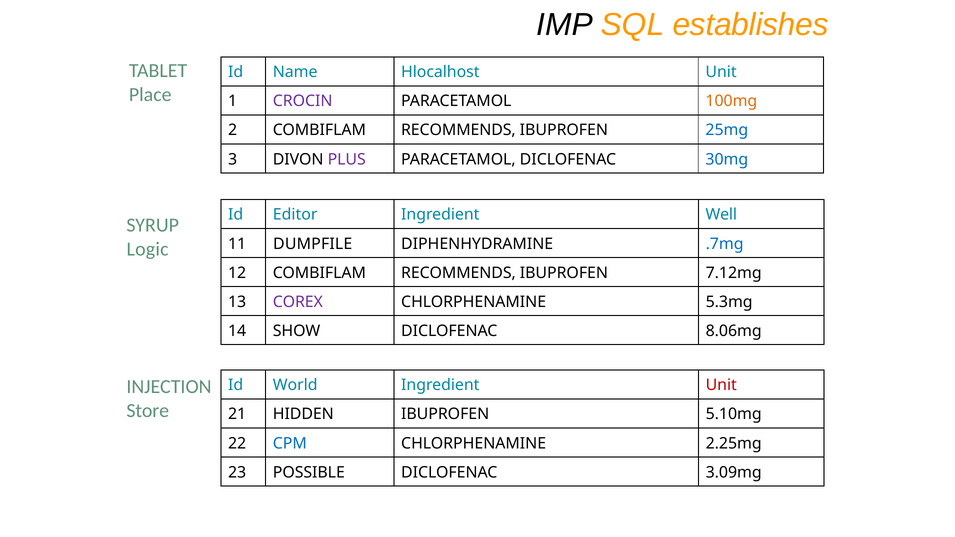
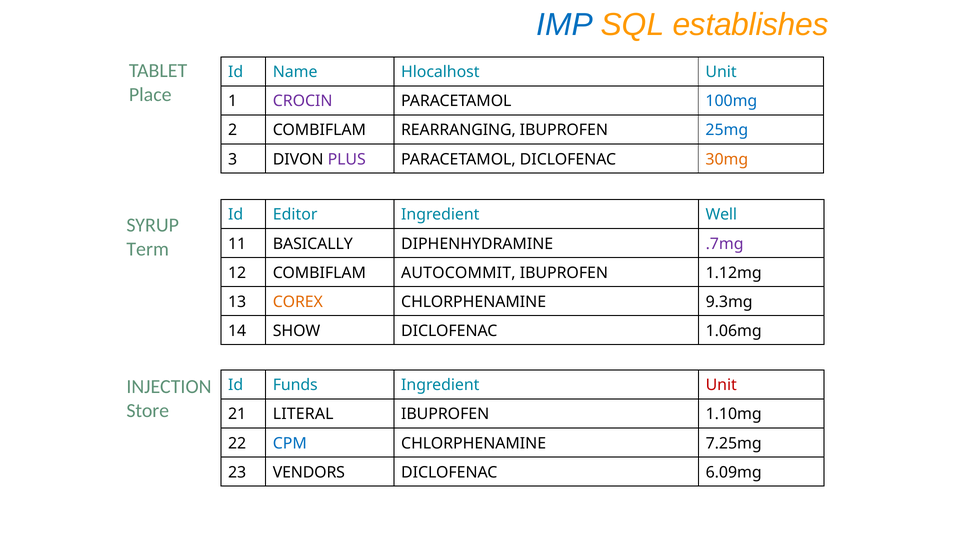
IMP colour: black -> blue
100mg colour: orange -> blue
2 COMBIFLAM RECOMMENDS: RECOMMENDS -> REARRANGING
30mg colour: blue -> orange
DUMPFILE: DUMPFILE -> BASICALLY
.7mg colour: blue -> purple
Logic: Logic -> Term
12 COMBIFLAM RECOMMENDS: RECOMMENDS -> AUTOCOMMIT
7.12mg: 7.12mg -> 1.12mg
COREX colour: purple -> orange
5.3mg: 5.3mg -> 9.3mg
8.06mg: 8.06mg -> 1.06mg
World: World -> Funds
HIDDEN: HIDDEN -> LITERAL
5.10mg: 5.10mg -> 1.10mg
2.25mg: 2.25mg -> 7.25mg
POSSIBLE: POSSIBLE -> VENDORS
3.09mg: 3.09mg -> 6.09mg
